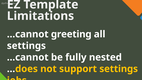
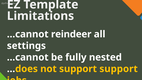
greeting: greeting -> reindeer
support settings: settings -> support
